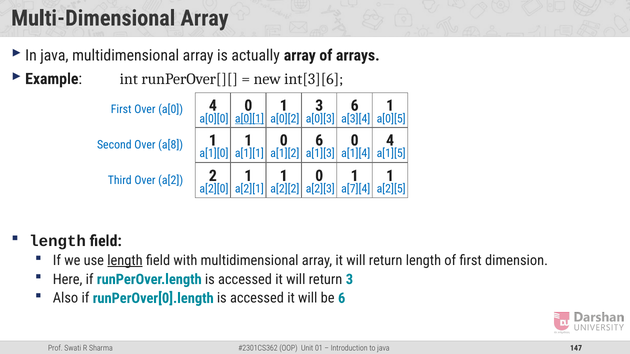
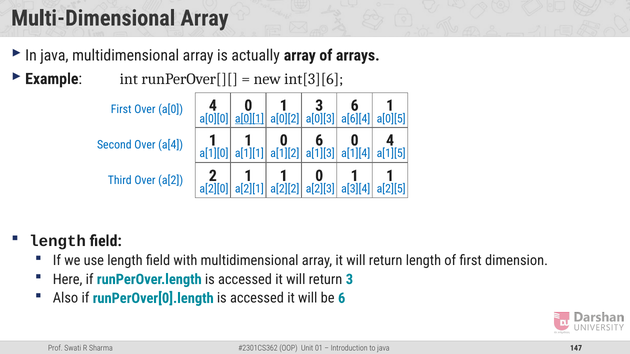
a[3][4: a[3][4 -> a[6][4
a[8: a[8 -> a[4
a[7][4: a[7][4 -> a[3][4
length at (125, 261) underline: present -> none
